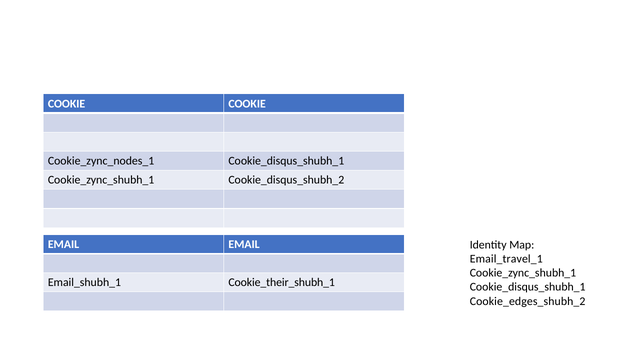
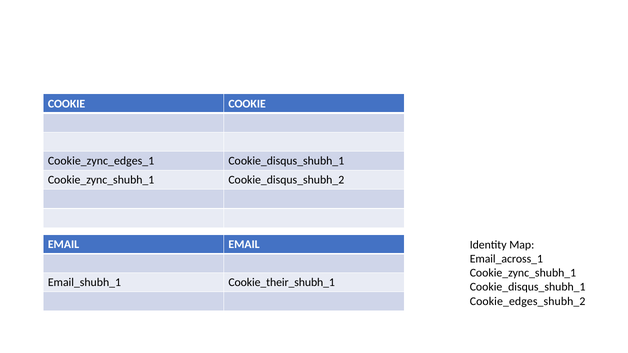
Cookie_zync_nodes_1: Cookie_zync_nodes_1 -> Cookie_zync_edges_1
Email_travel_1: Email_travel_1 -> Email_across_1
